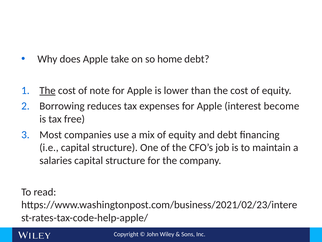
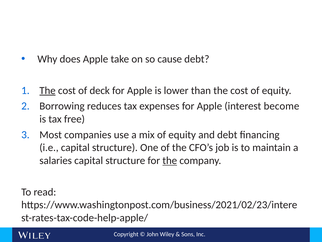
home: home -> cause
note: note -> deck
the at (170, 160) underline: none -> present
